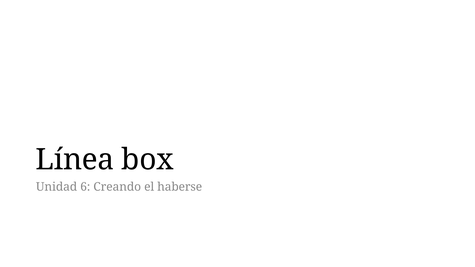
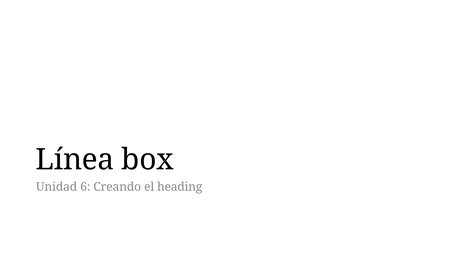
haberse: haberse -> heading
